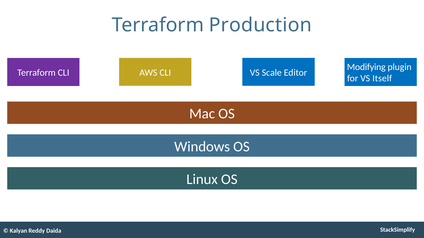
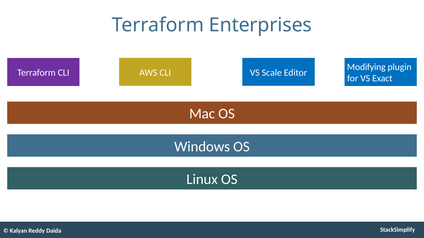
Production: Production -> Enterprises
Itself: Itself -> Exact
